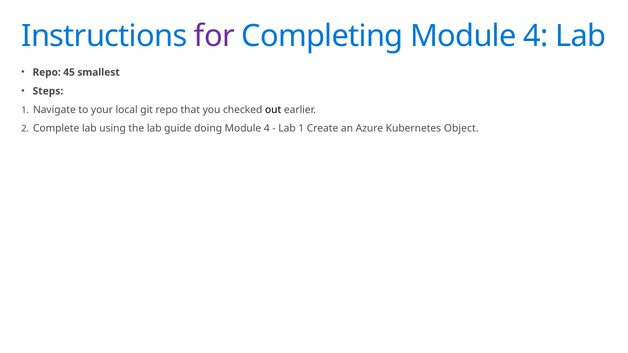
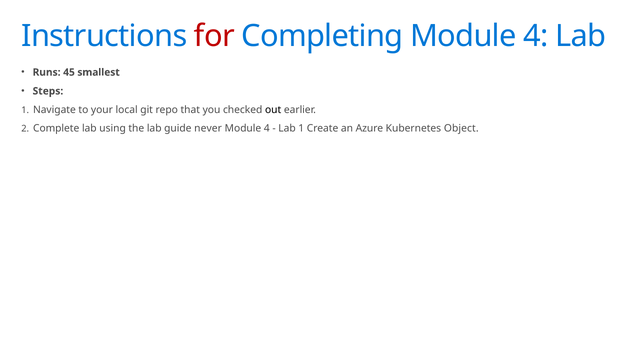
for colour: purple -> red
Repo at (47, 72): Repo -> Runs
doing: doing -> never
